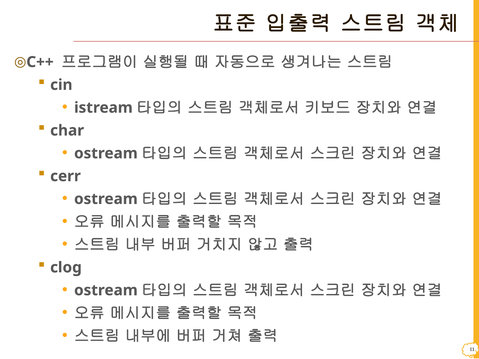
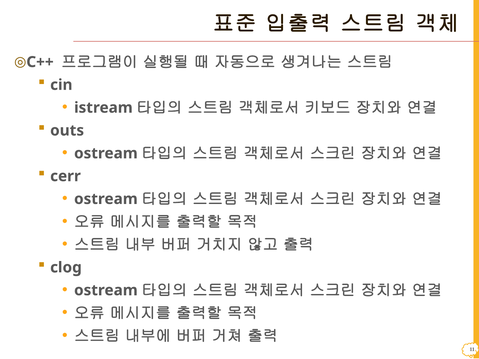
char: char -> outs
